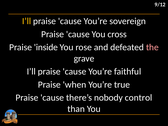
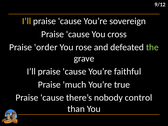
inside: inside -> order
the colour: pink -> light green
when: when -> much
